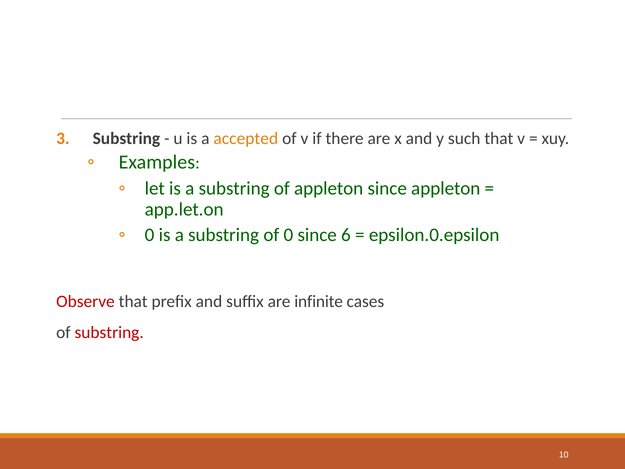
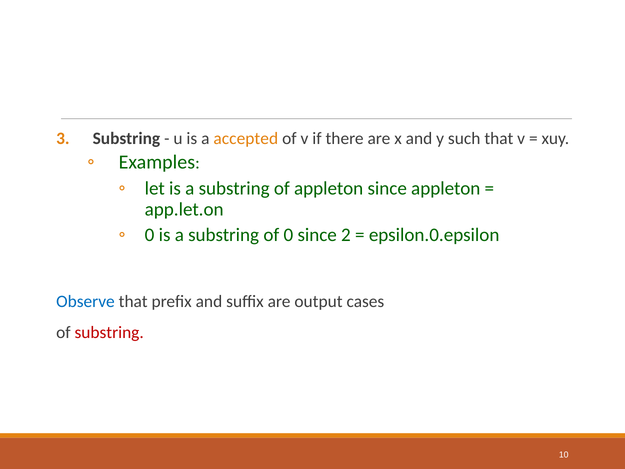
6: 6 -> 2
Observe colour: red -> blue
infinite: infinite -> output
